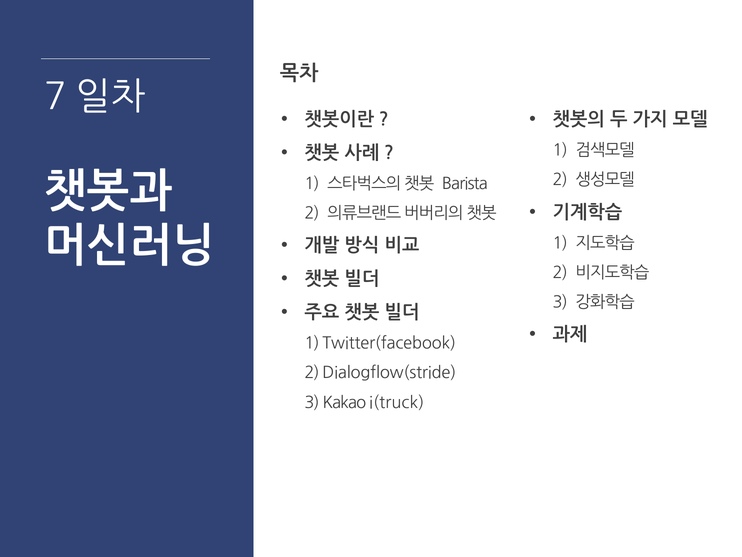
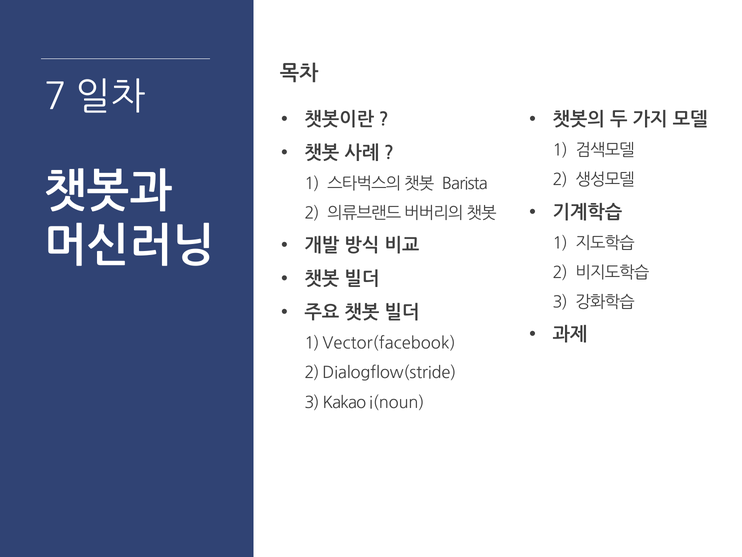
Twitter(facebook: Twitter(facebook -> Vector(facebook
i(truck: i(truck -> i(noun
